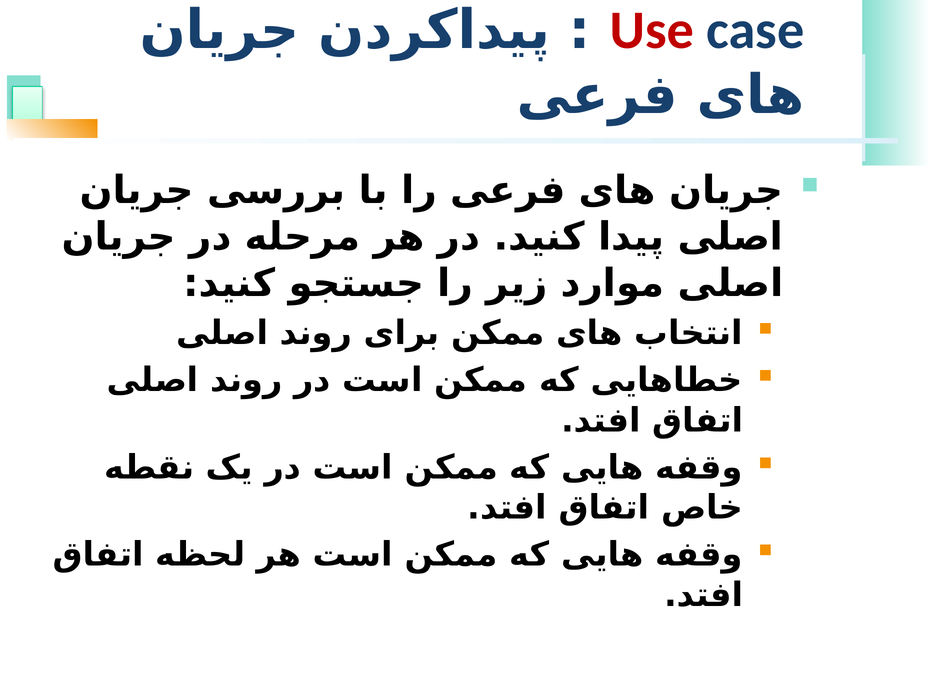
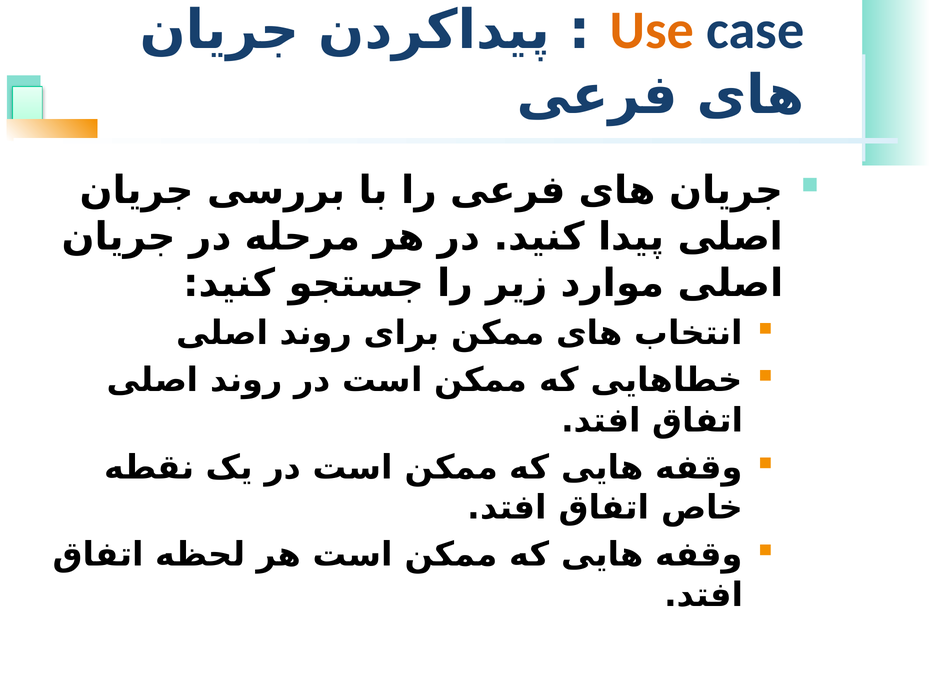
Use colour: red -> orange
